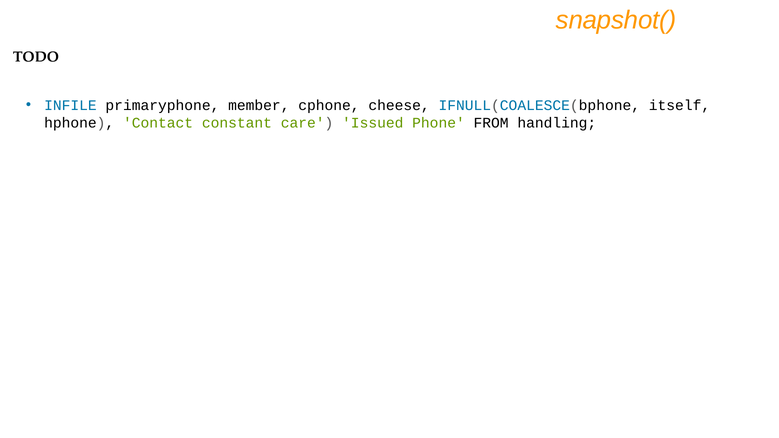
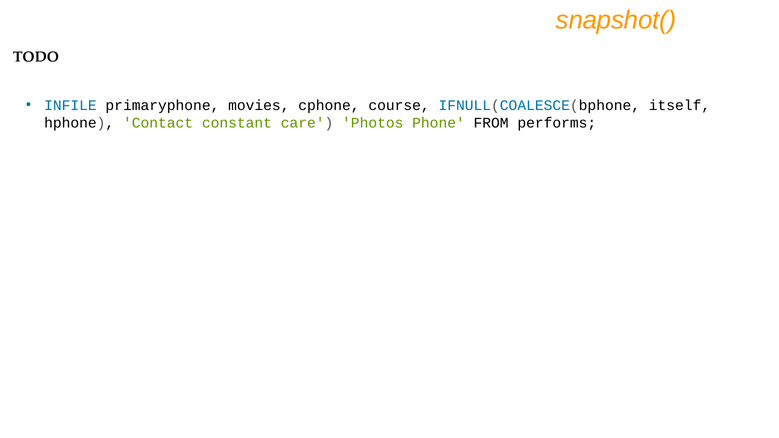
member: member -> movies
cheese: cheese -> course
Issued: Issued -> Photos
handling: handling -> performs
